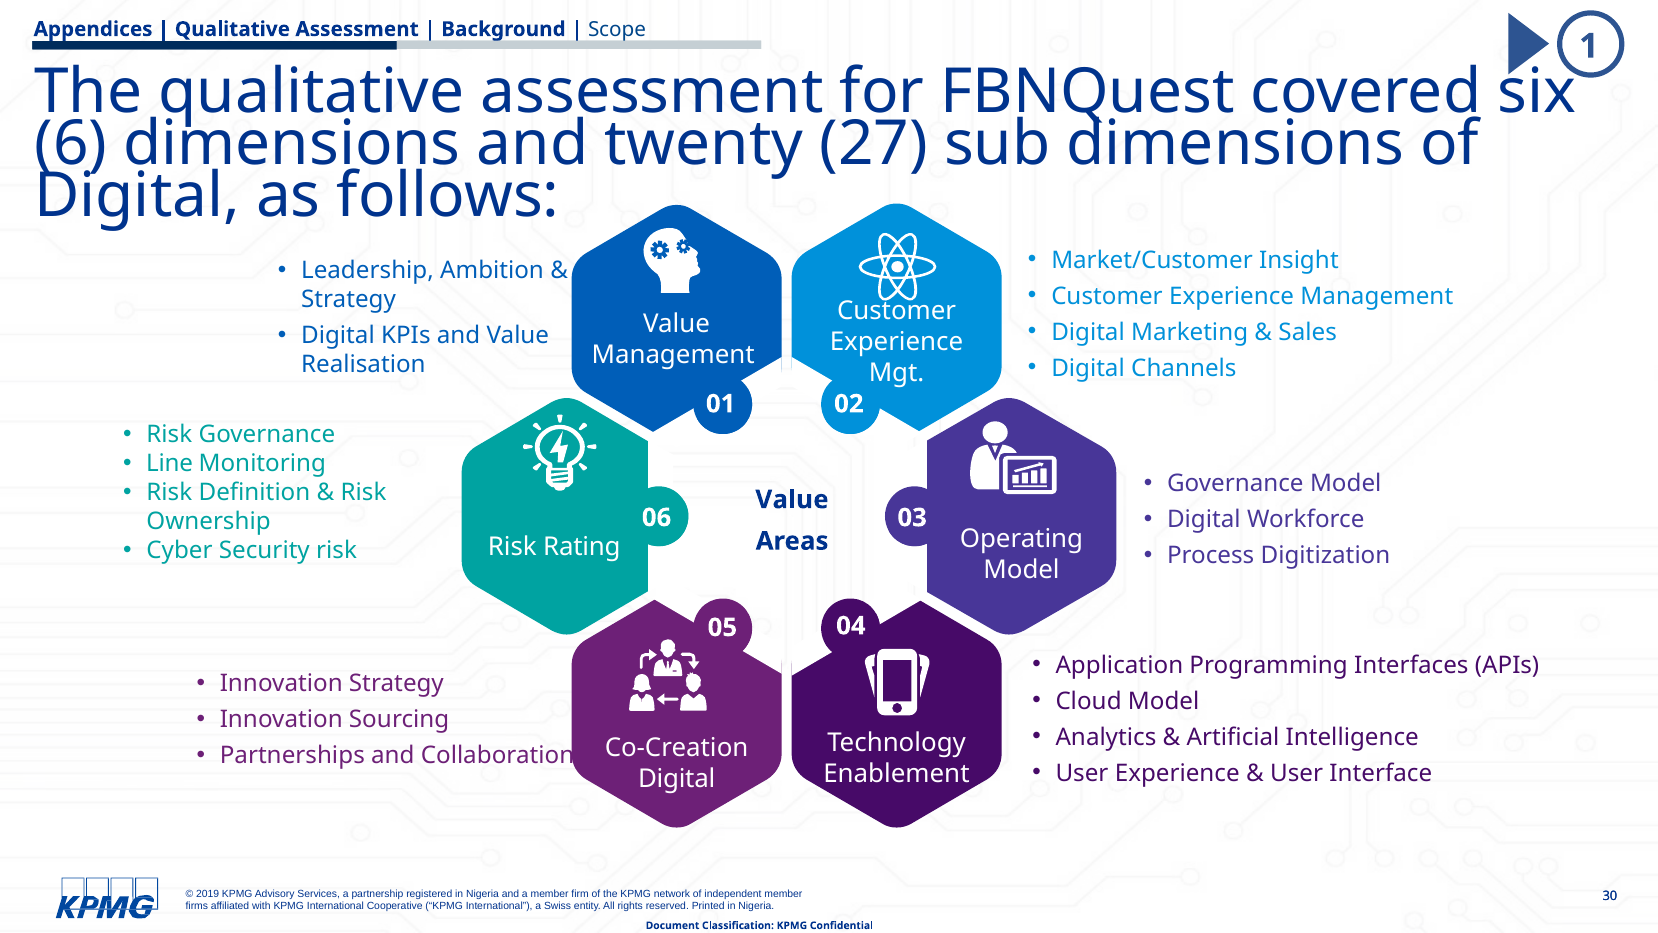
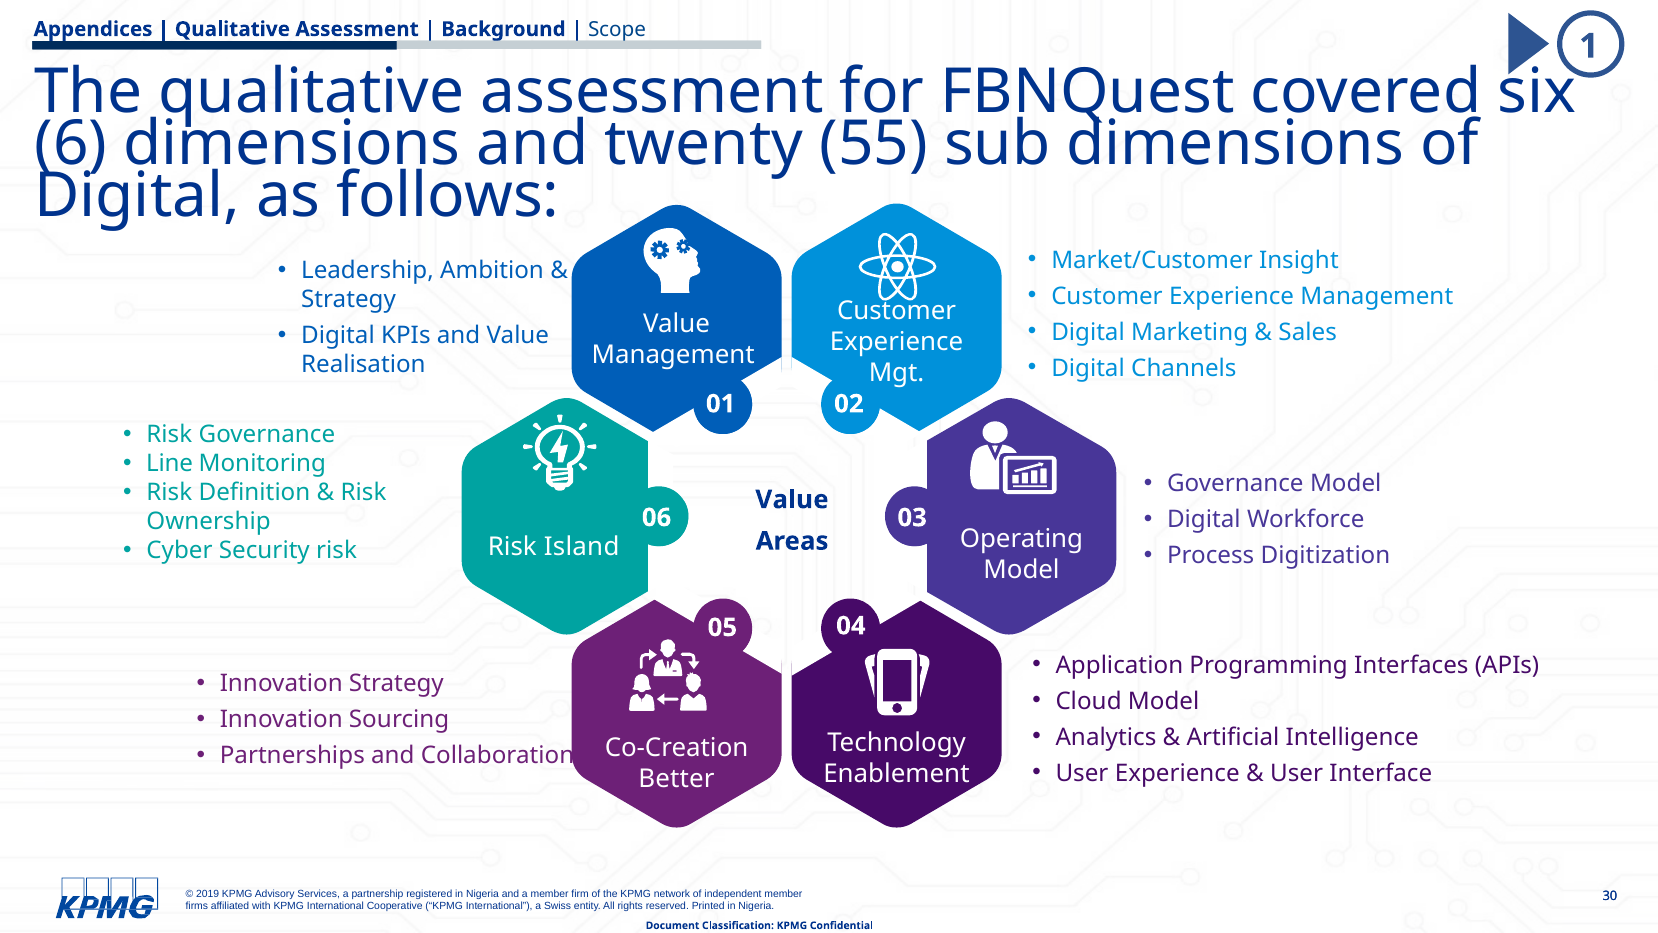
27: 27 -> 55
Rating: Rating -> Island
Digital at (677, 778): Digital -> Better
